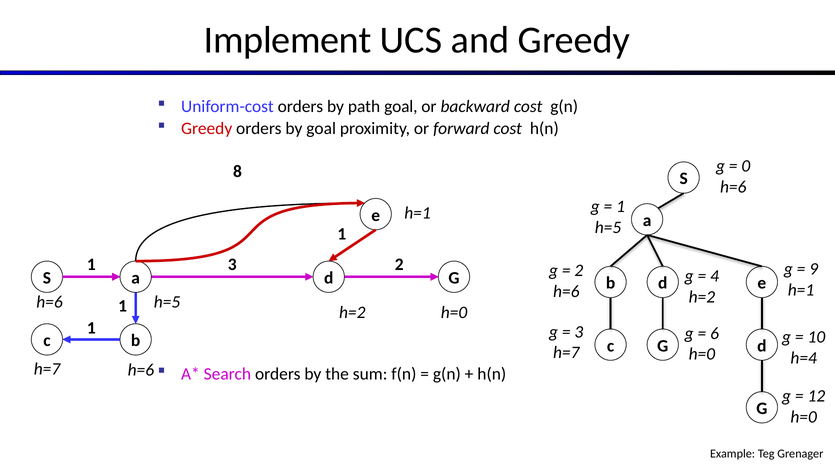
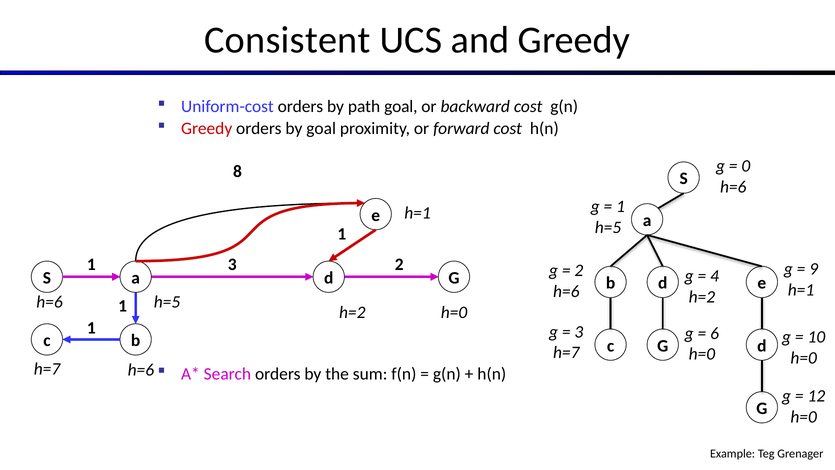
Implement: Implement -> Consistent
h=4 at (804, 358): h=4 -> h=0
